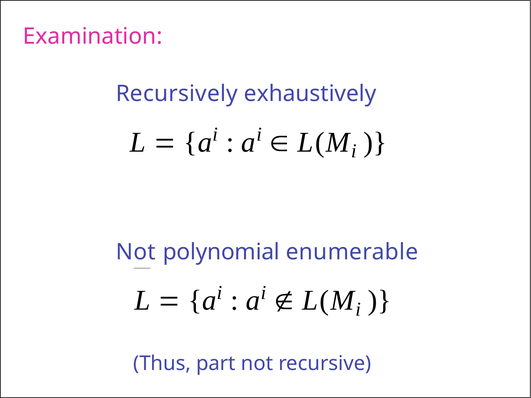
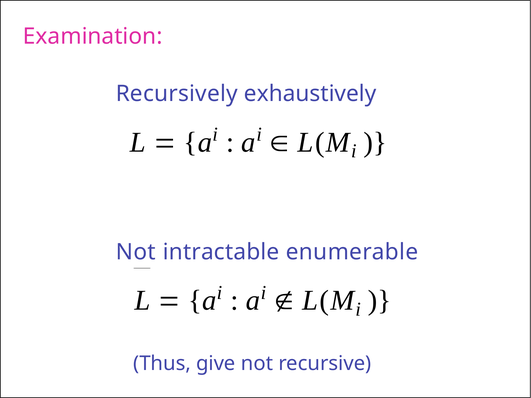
polynomial: polynomial -> intractable
part: part -> give
